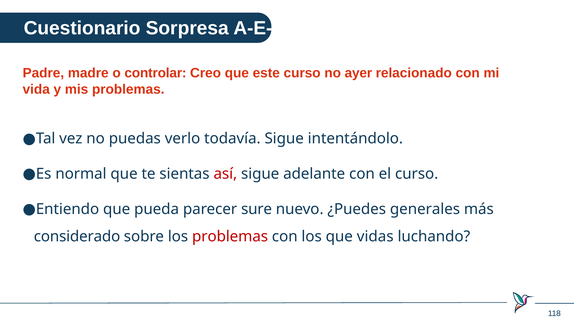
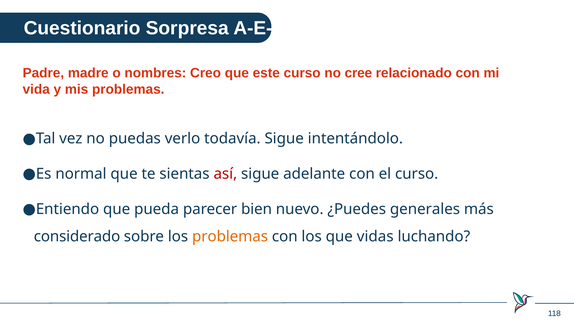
controlar: controlar -> nombres
ayer: ayer -> cree
sure: sure -> bien
problemas at (230, 236) colour: red -> orange
